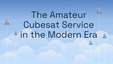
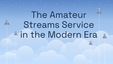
Cubesat: Cubesat -> Streams
